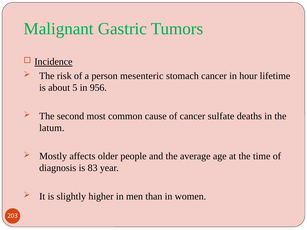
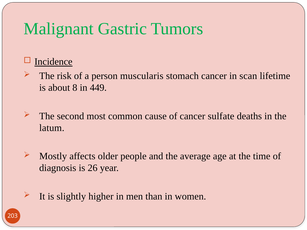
mesenteric: mesenteric -> muscularis
hour: hour -> scan
5: 5 -> 8
956: 956 -> 449
83: 83 -> 26
